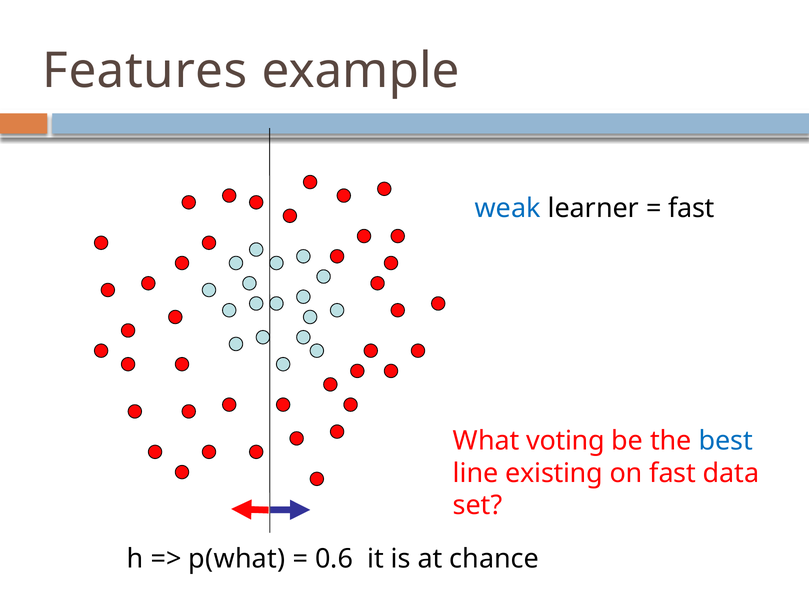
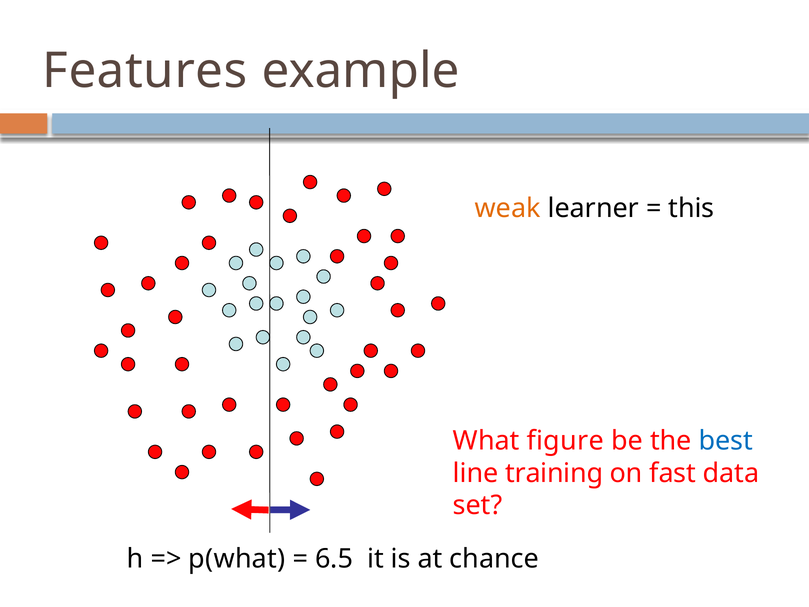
weak colour: blue -> orange
fast at (691, 208): fast -> this
voting: voting -> figure
existing: existing -> training
0.6: 0.6 -> 6.5
